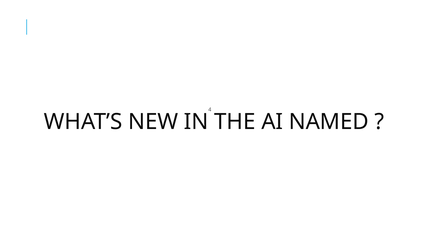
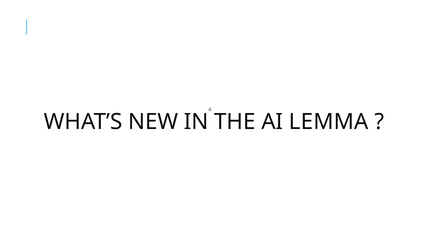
NAMED: NAMED -> LEMMA
